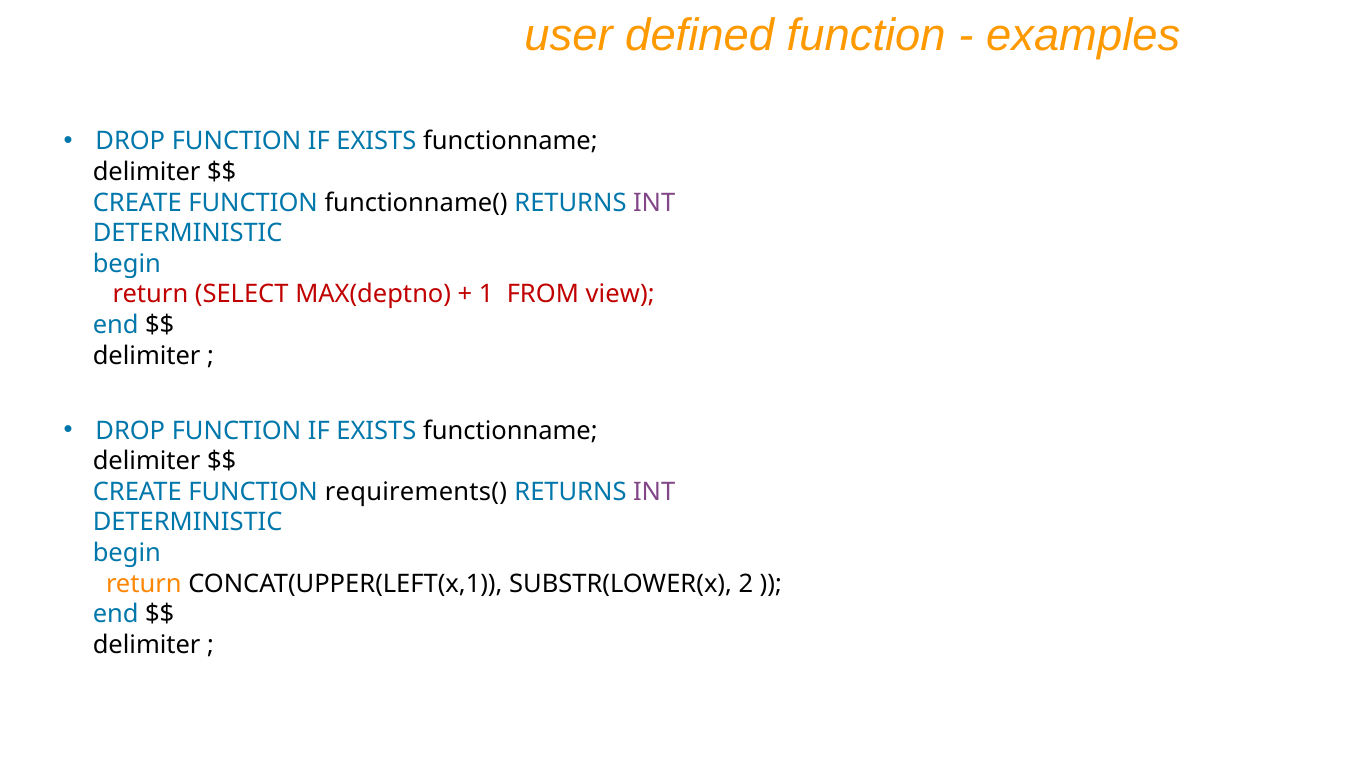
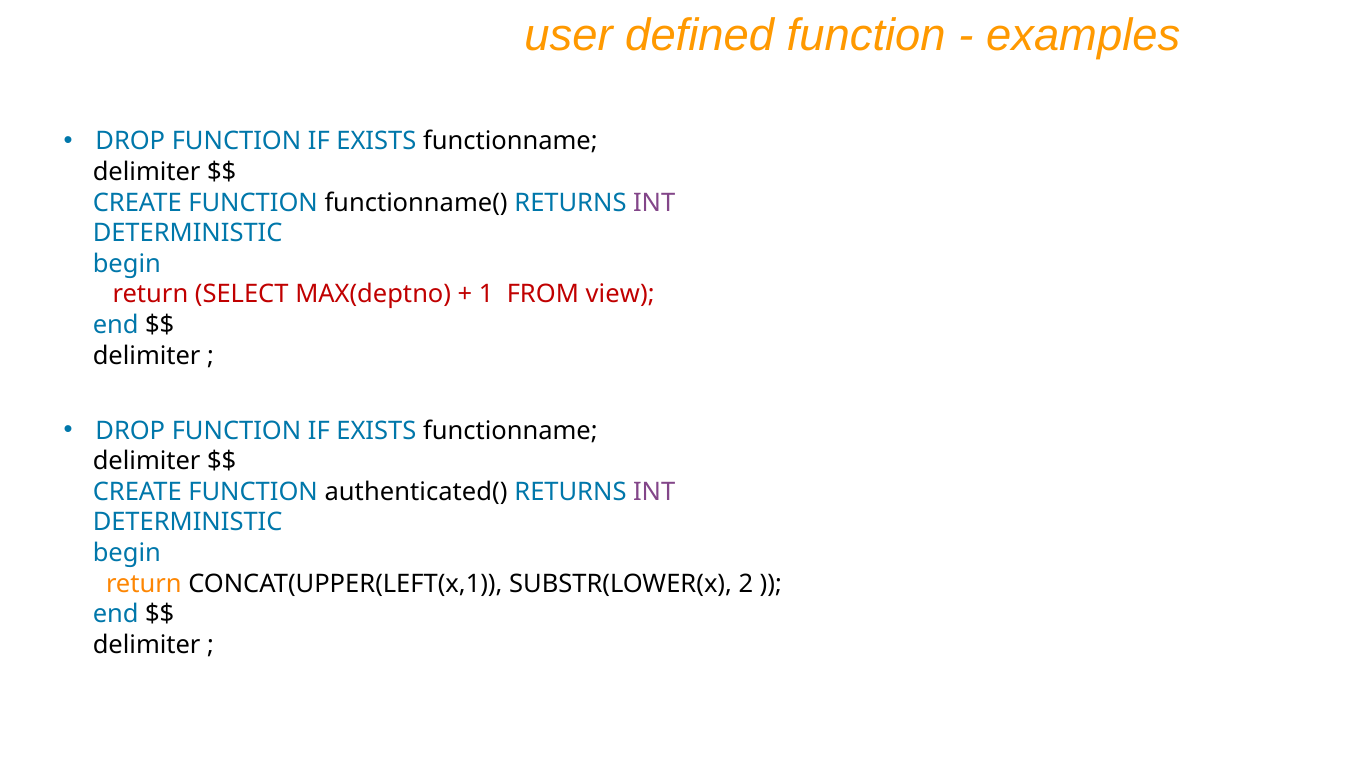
requirements(: requirements( -> authenticated(
